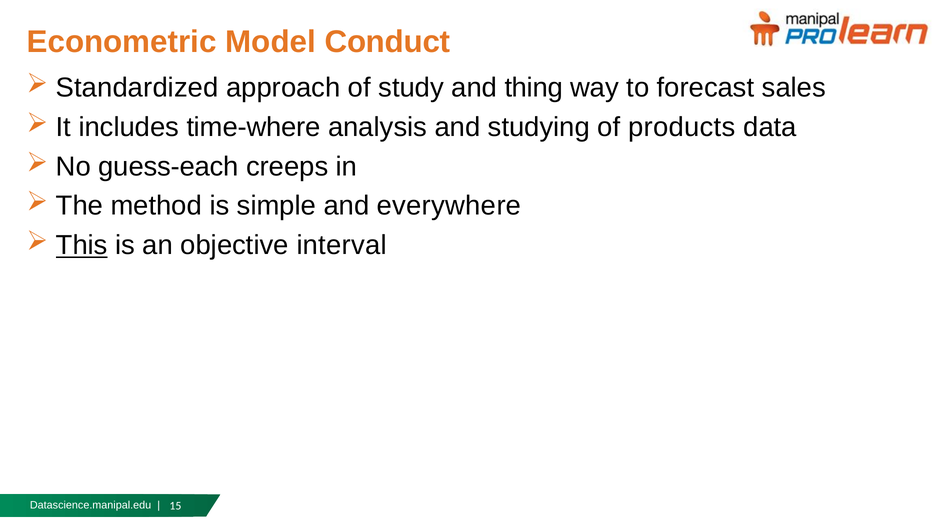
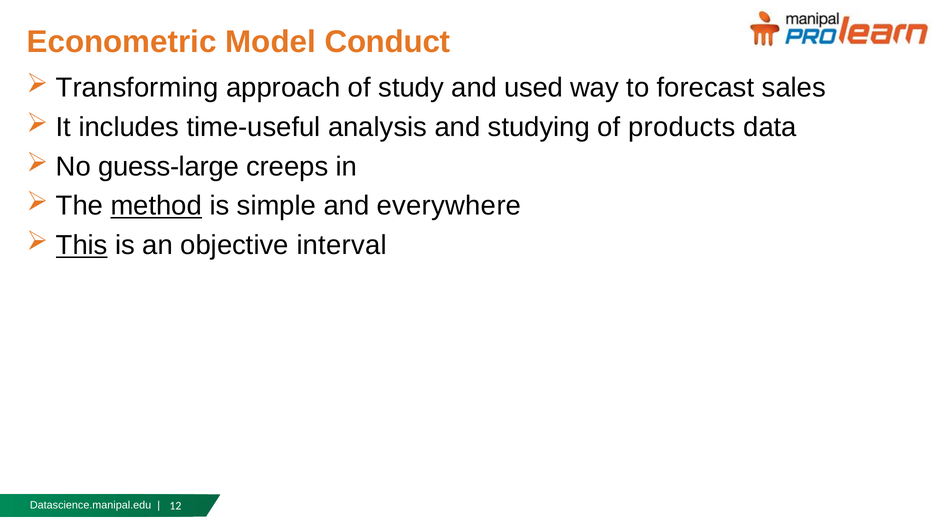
Standardized: Standardized -> Transforming
thing: thing -> used
time-where: time-where -> time-useful
guess-each: guess-each -> guess-large
method underline: none -> present
15: 15 -> 12
